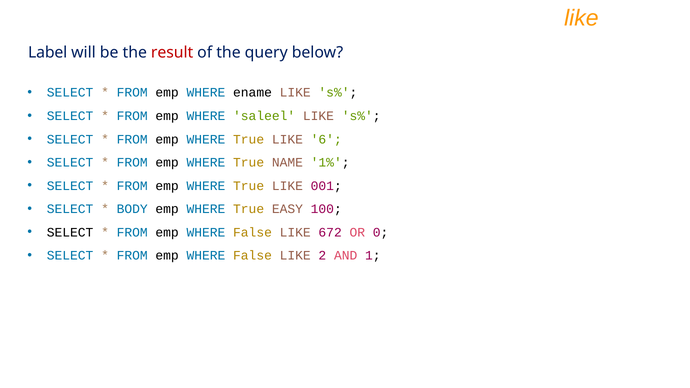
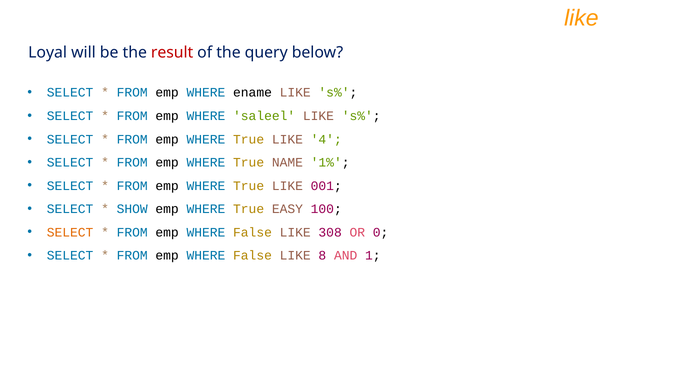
Label: Label -> Loyal
6: 6 -> 4
BODY: BODY -> SHOW
SELECT at (70, 232) colour: black -> orange
672: 672 -> 308
2: 2 -> 8
